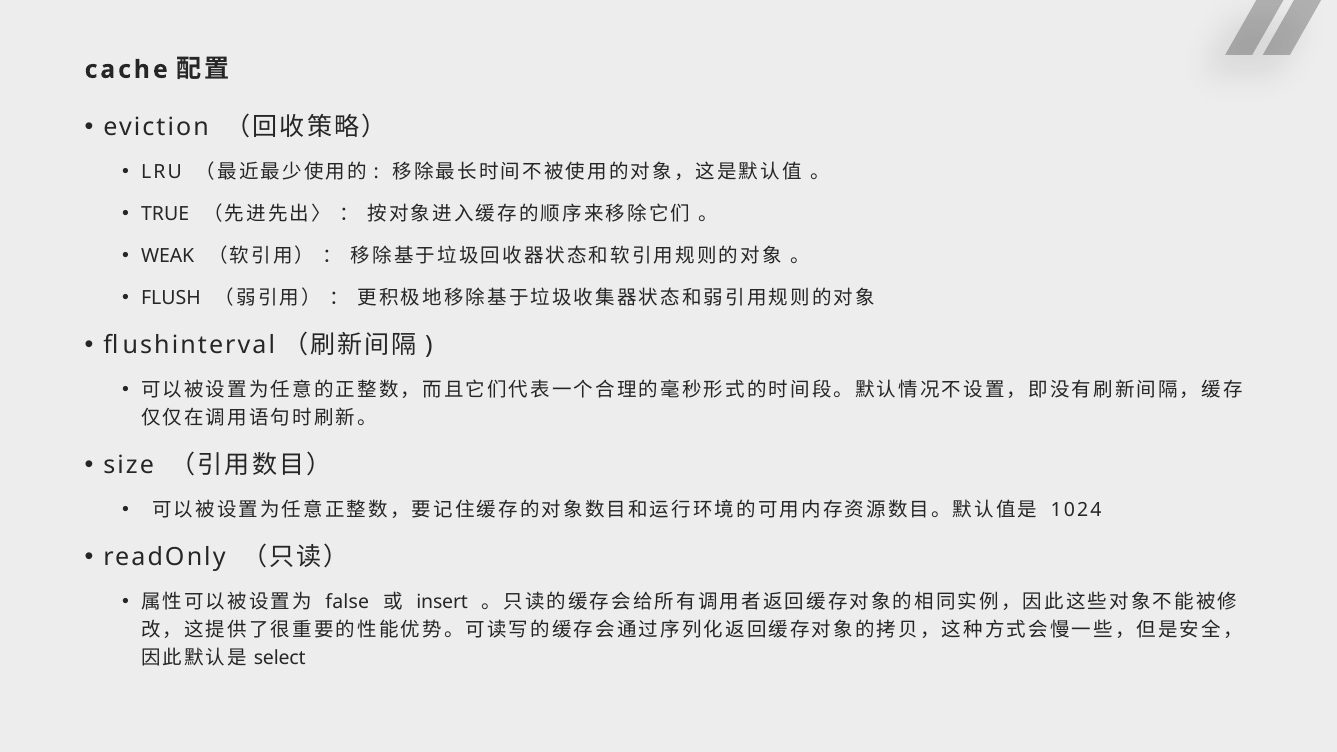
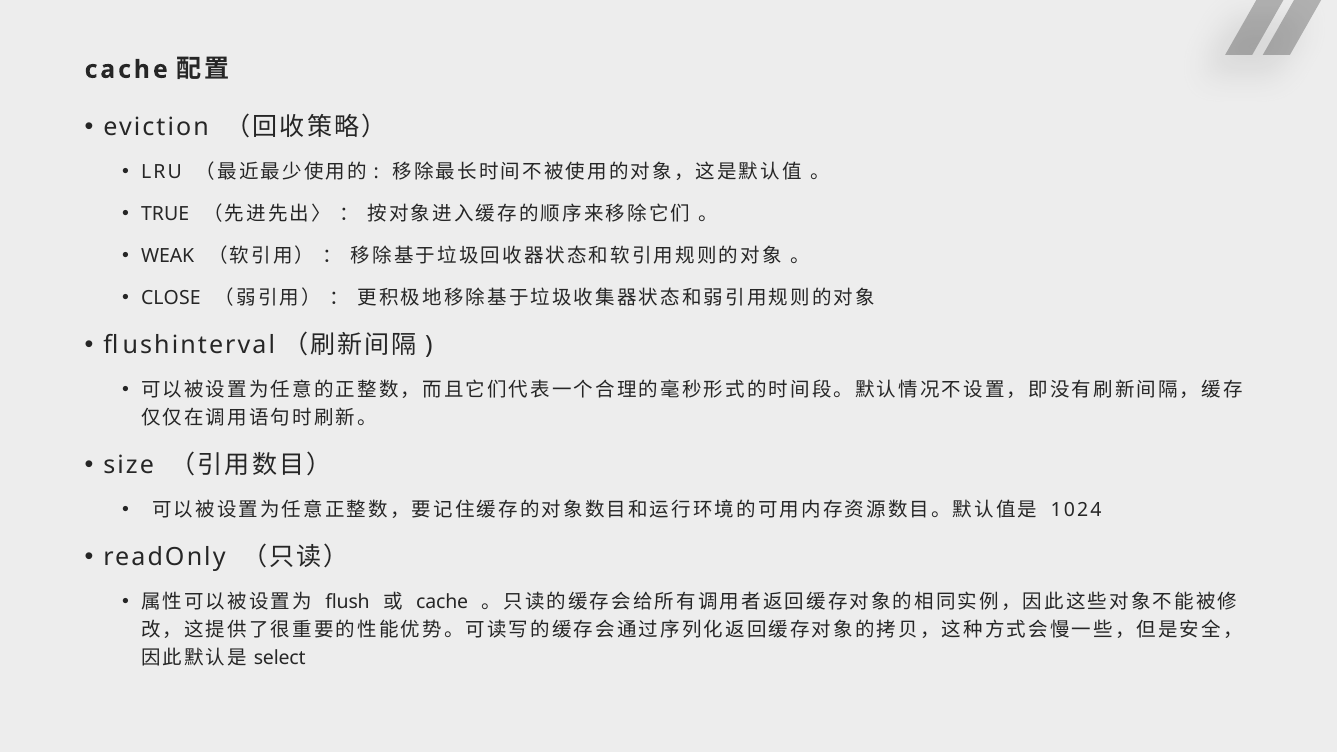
FLUSH: FLUSH -> CLOSE
false: false -> flush
insert at (442, 602): insert -> cache
